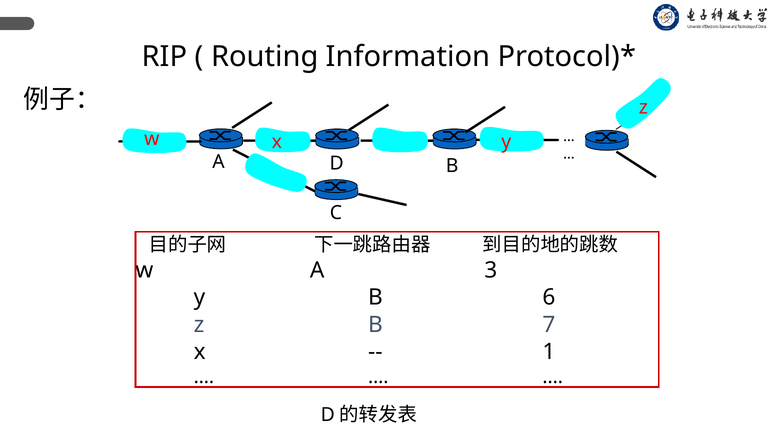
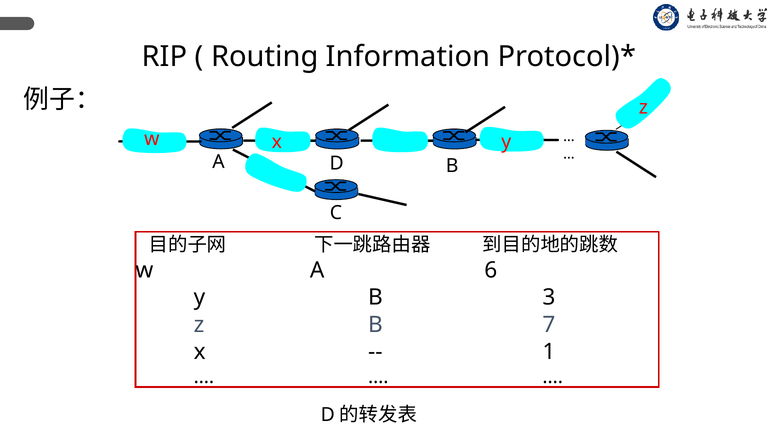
3: 3 -> 6
6: 6 -> 3
